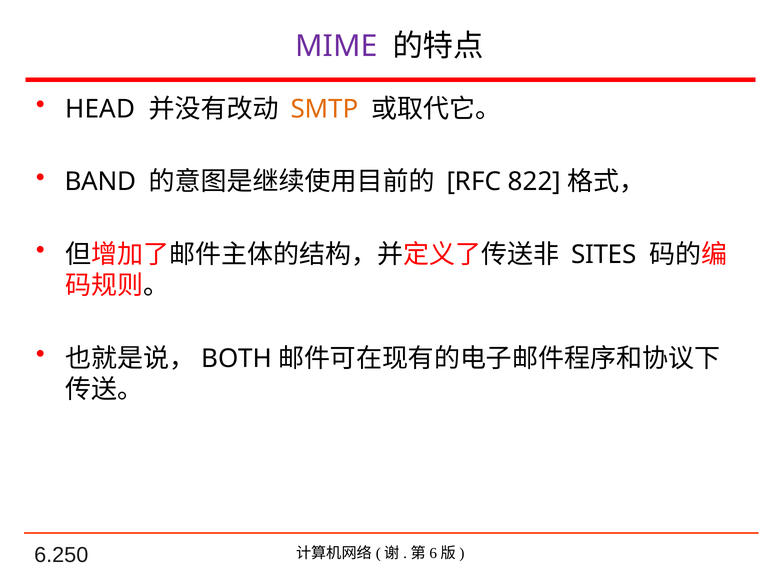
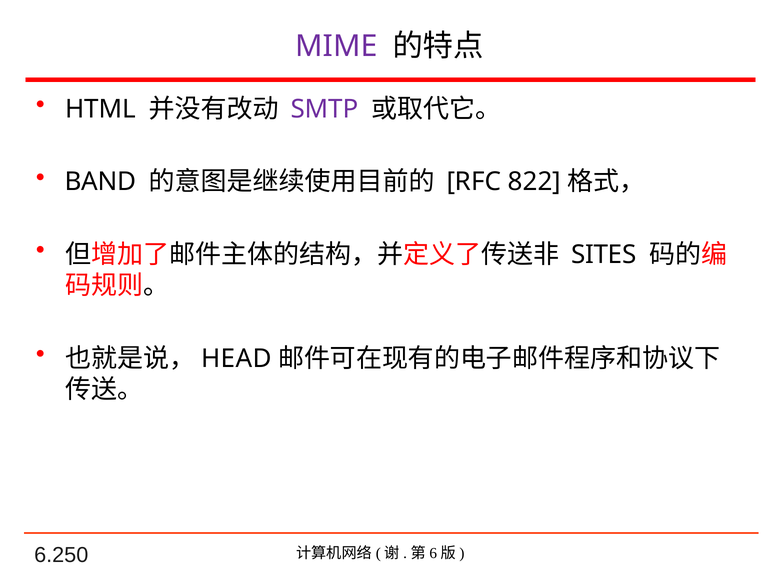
HEAD: HEAD -> HTML
SMTP colour: orange -> purple
BOTH: BOTH -> HEAD
